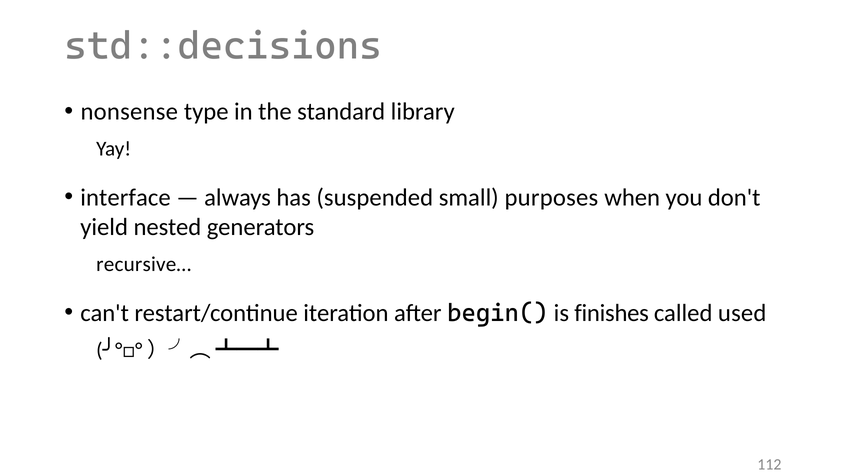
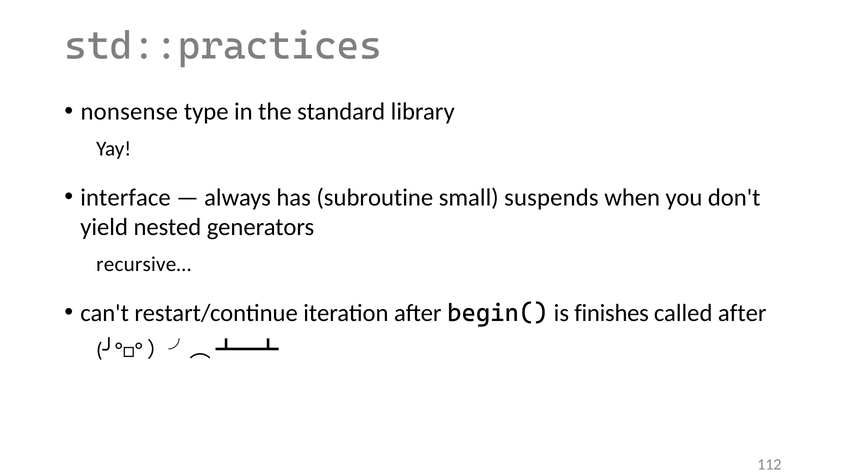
std::decisions: std::decisions -> std::practices
suspended: suspended -> subroutine
purposes: purposes -> suspends
called used: used -> after
